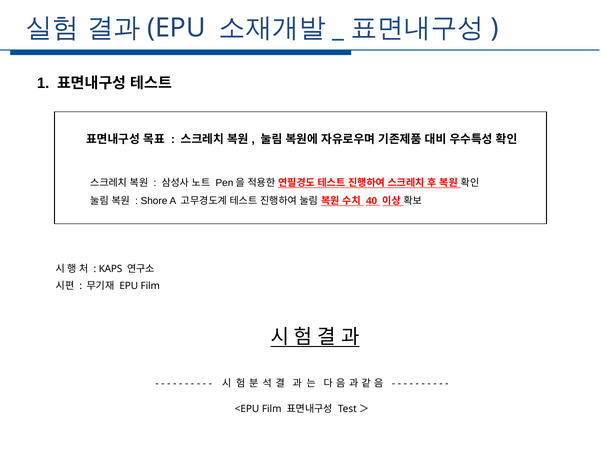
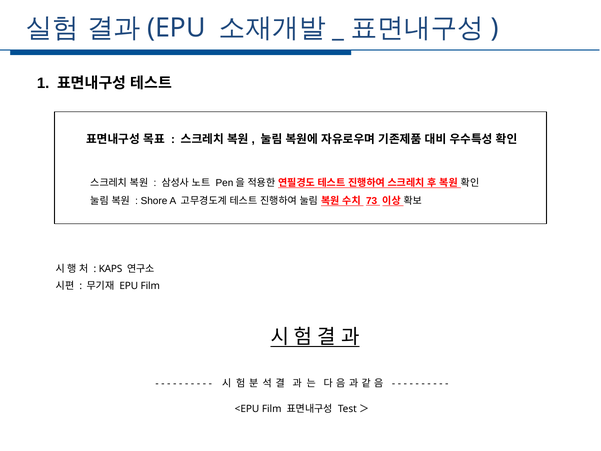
40: 40 -> 73
